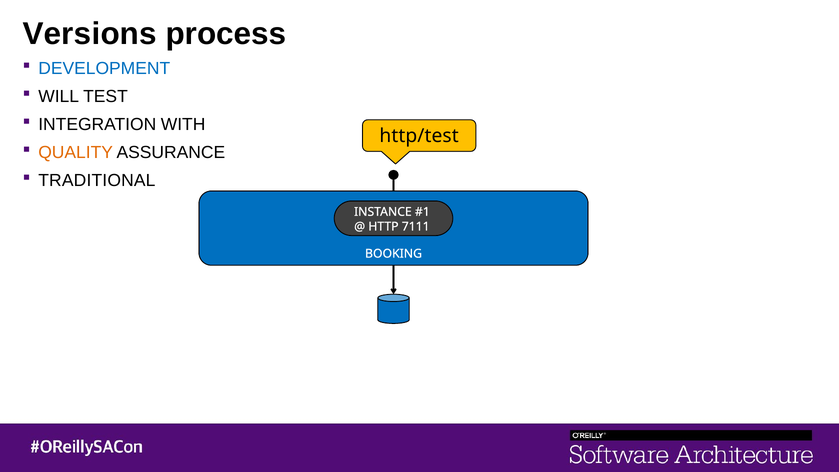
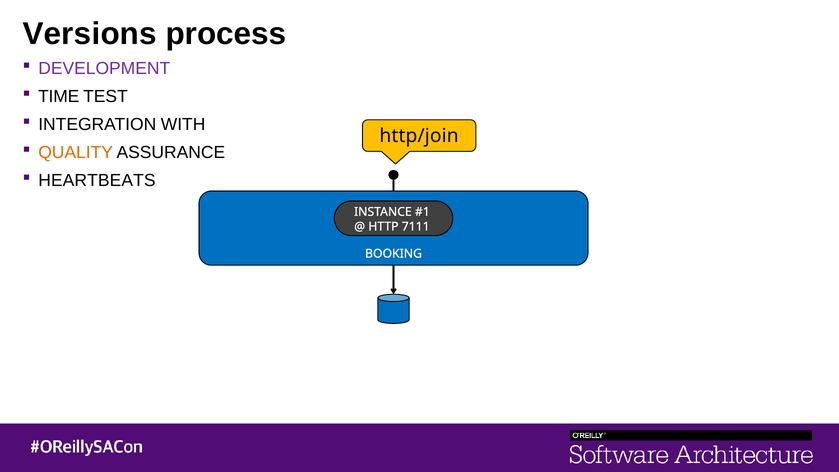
DEVELOPMENT colour: blue -> purple
WILL: WILL -> TIME
http/test: http/test -> http/join
TRADITIONAL: TRADITIONAL -> HEARTBEATS
